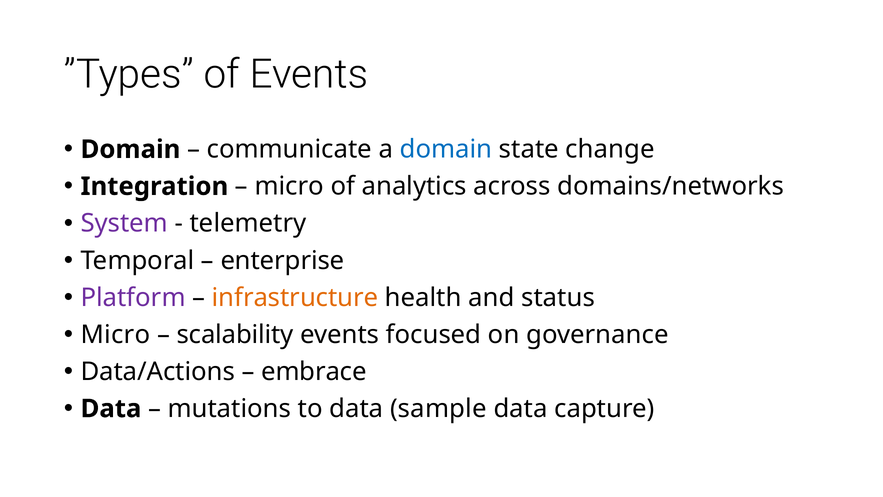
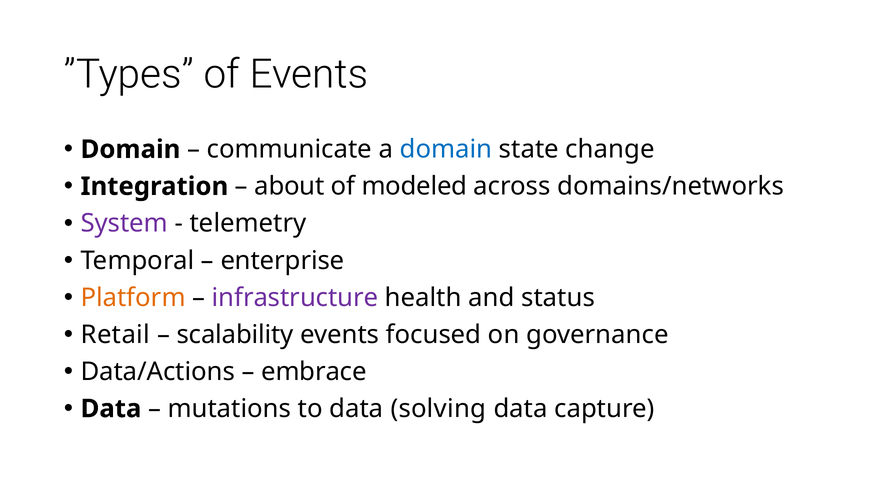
micro at (289, 186): micro -> about
analytics: analytics -> modeled
Platform colour: purple -> orange
infrastructure colour: orange -> purple
Micro at (115, 334): Micro -> Retail
sample: sample -> solving
